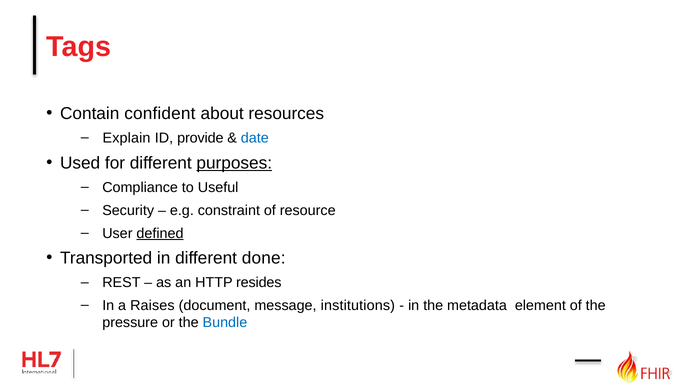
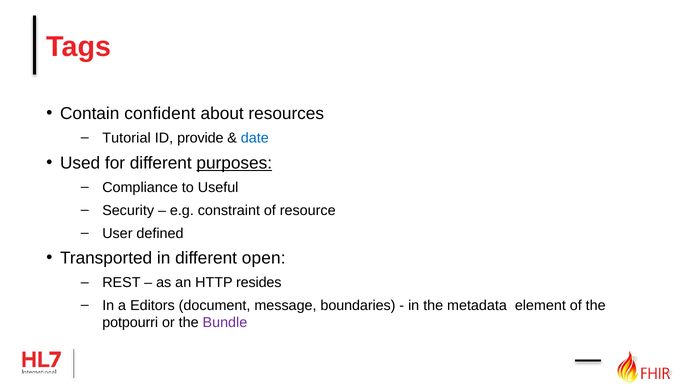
Explain: Explain -> Tutorial
defined underline: present -> none
done: done -> open
Raises: Raises -> Editors
institutions: institutions -> boundaries
pressure: pressure -> potpourri
Bundle colour: blue -> purple
